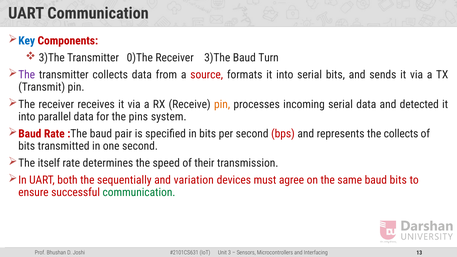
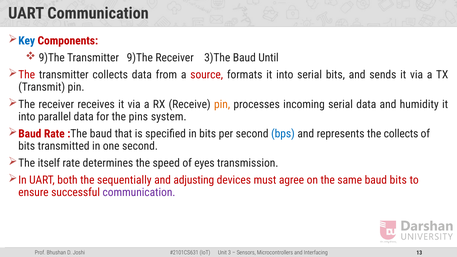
3)The at (52, 58): 3)The -> 9)The
Transmitter 0)The: 0)The -> 9)The
Turn: Turn -> Until
The at (27, 75) colour: purple -> red
detected: detected -> humidity
pair: pair -> that
bps colour: red -> blue
their: their -> eyes
variation: variation -> adjusting
communication at (139, 193) colour: green -> purple
